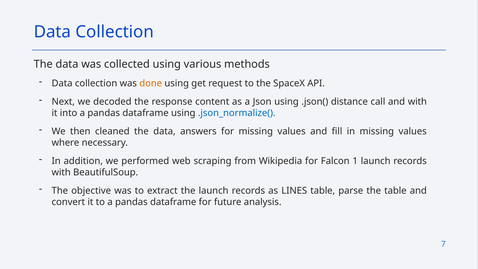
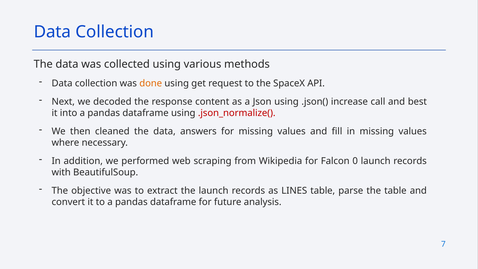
distance: distance -> increase
and with: with -> best
.json_normalize( colour: blue -> red
1: 1 -> 0
